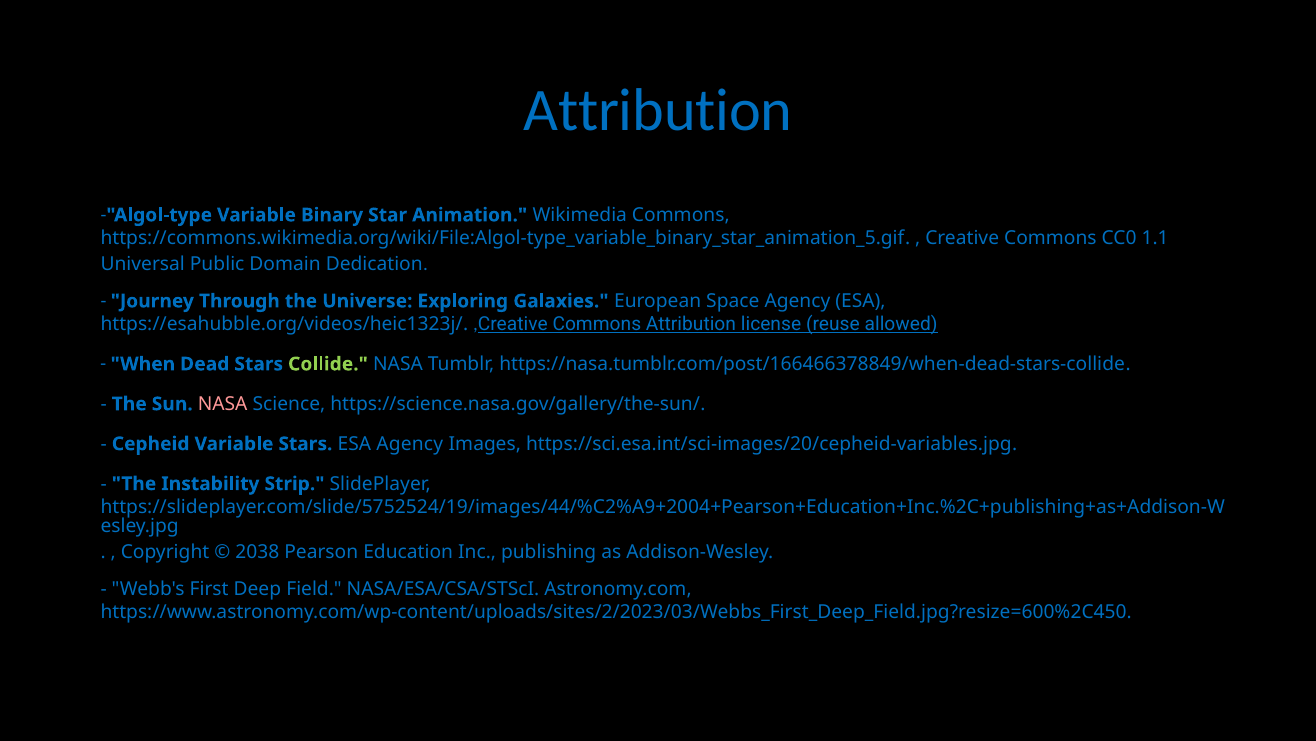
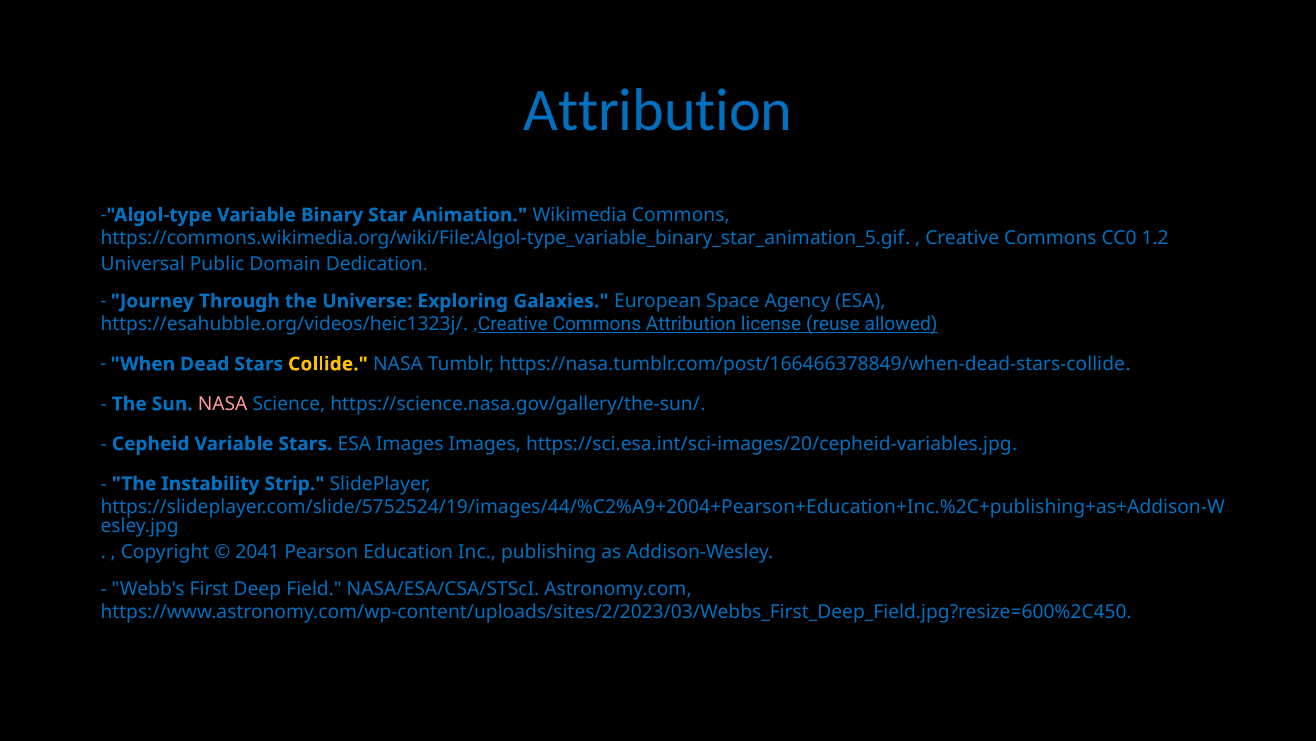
1.1: 1.1 -> 1.2
Collide colour: light green -> yellow
ESA Agency: Agency -> Images
2038: 2038 -> 2041
